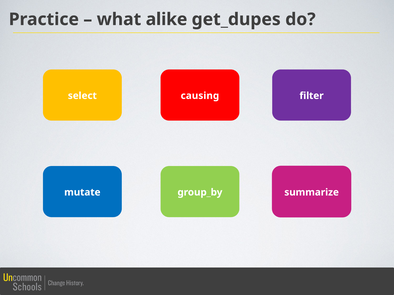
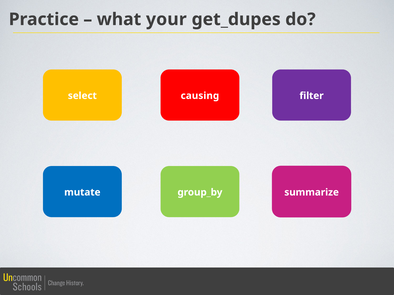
alike: alike -> your
